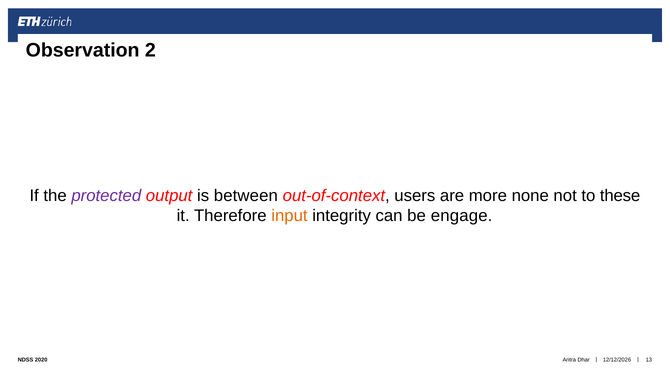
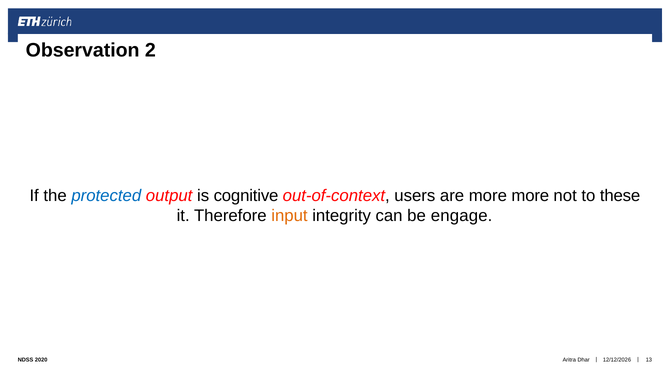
protected colour: purple -> blue
between: between -> cognitive
more none: none -> more
